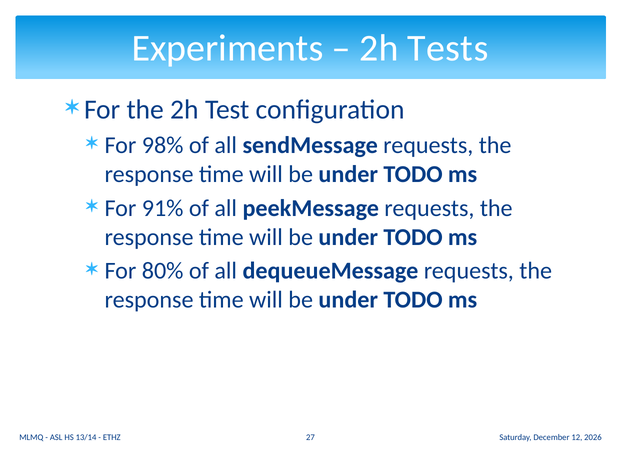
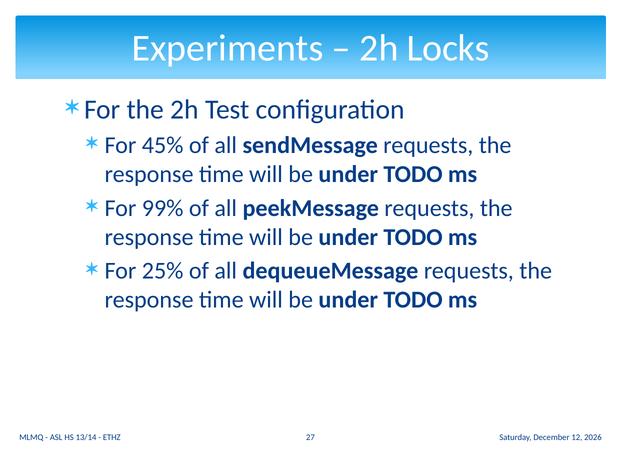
Tests: Tests -> Locks
98%: 98% -> 45%
91%: 91% -> 99%
80%: 80% -> 25%
